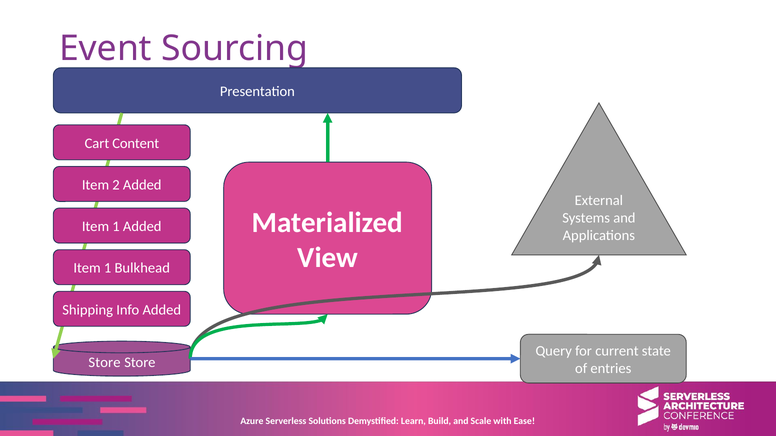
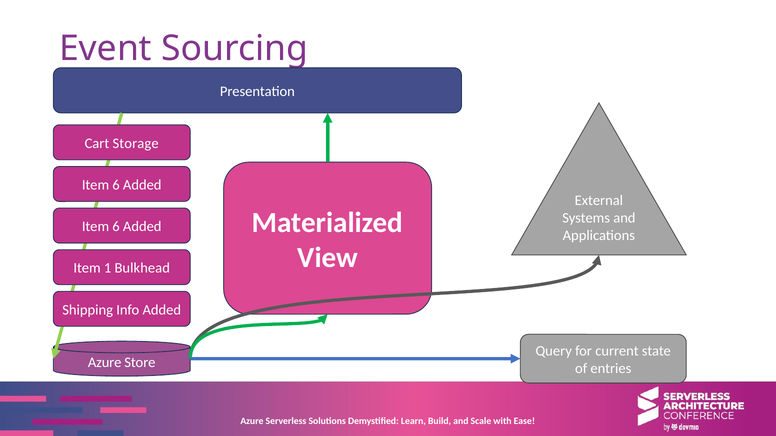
Content: Content -> Storage
2 at (116, 185): 2 -> 6
1 at (116, 227): 1 -> 6
Store at (104, 363): Store -> Azure
